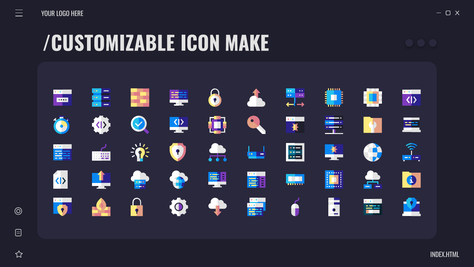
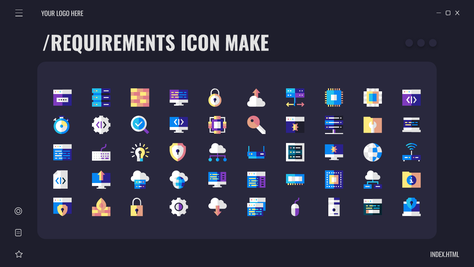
/CUSTOMIZABLE: /CUSTOMIZABLE -> /REQUIREMENTS
